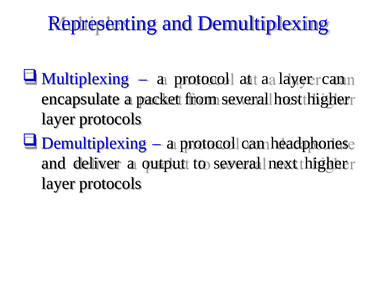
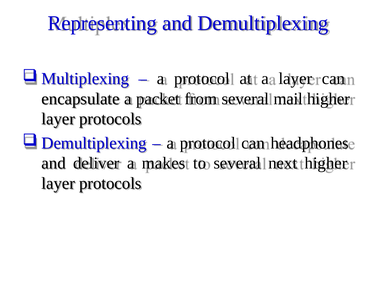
host: host -> mail
output: output -> makes
